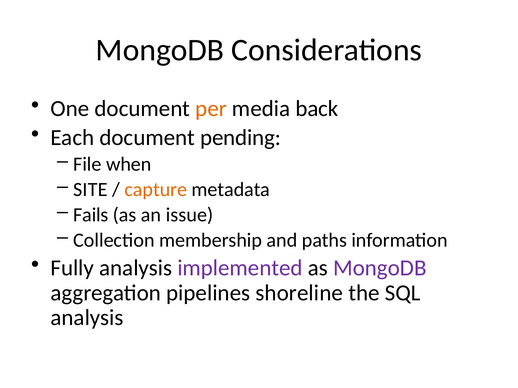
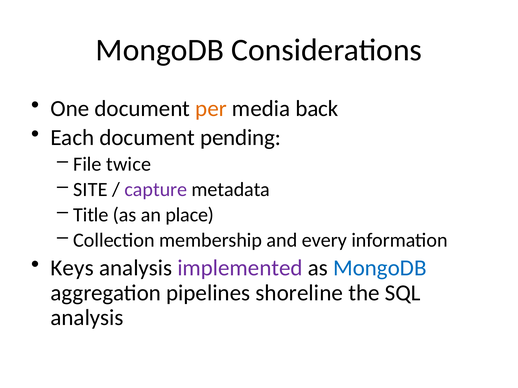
when: when -> twice
capture colour: orange -> purple
Fails: Fails -> Title
issue: issue -> place
paths: paths -> every
Fully: Fully -> Keys
MongoDB at (380, 268) colour: purple -> blue
